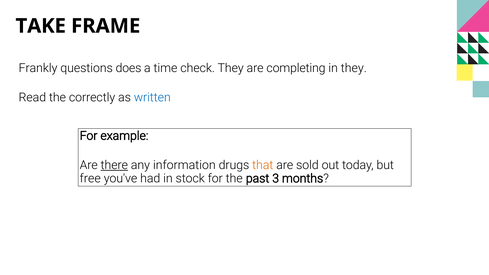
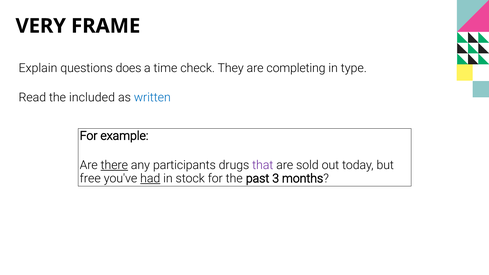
TAKE: TAKE -> VERY
Frankly: Frankly -> Explain
in they: they -> type
correctly: correctly -> included
information: information -> participants
that colour: orange -> purple
had underline: none -> present
